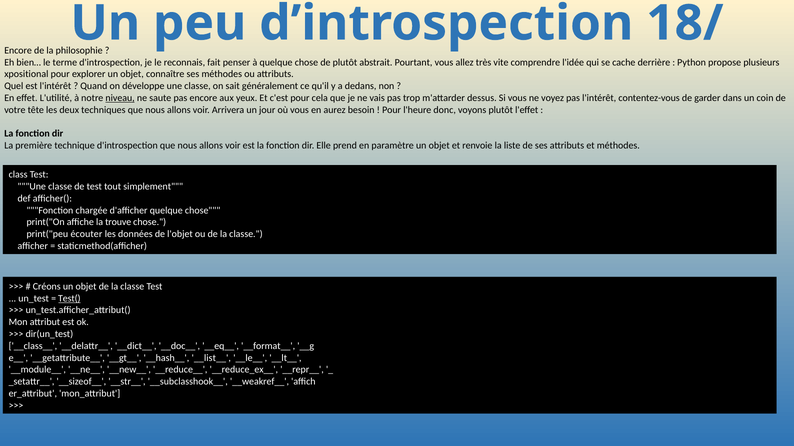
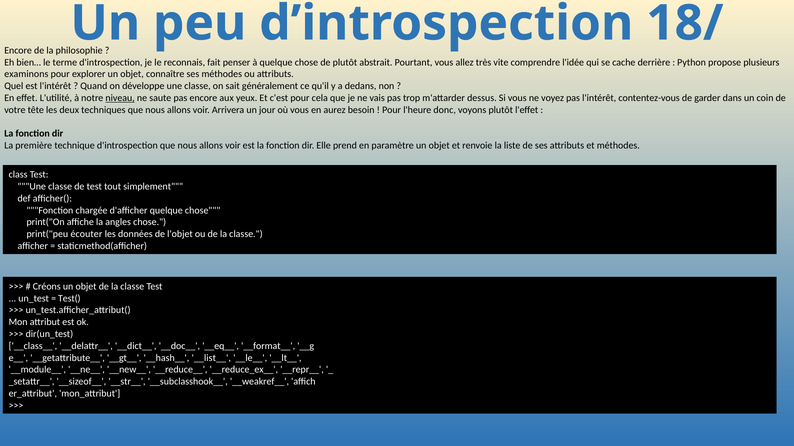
xpositional: xpositional -> examinons
trouve: trouve -> angles
Test( underline: present -> none
